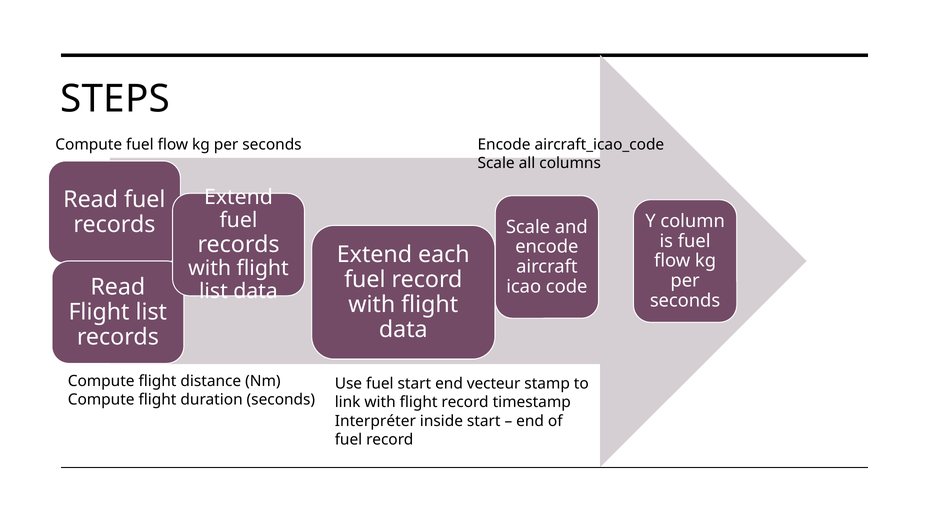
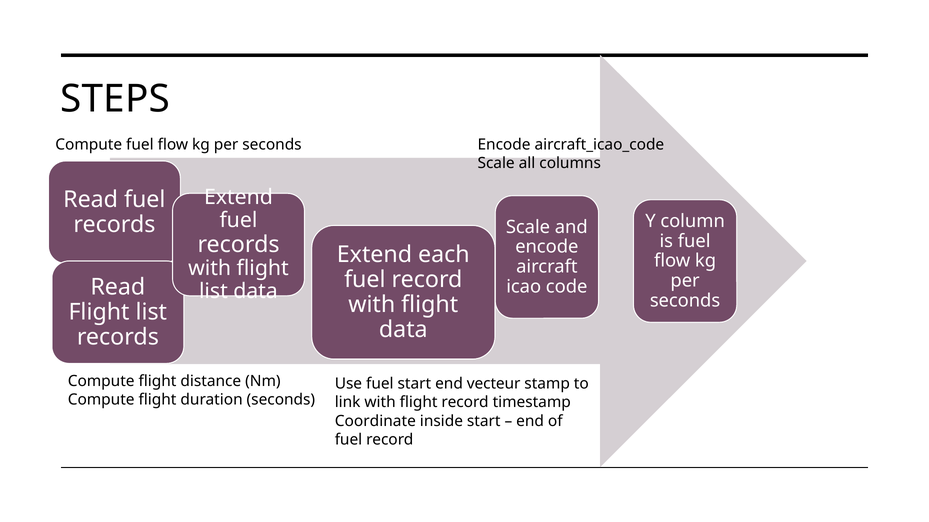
Interpréter: Interpréter -> Coordinate
